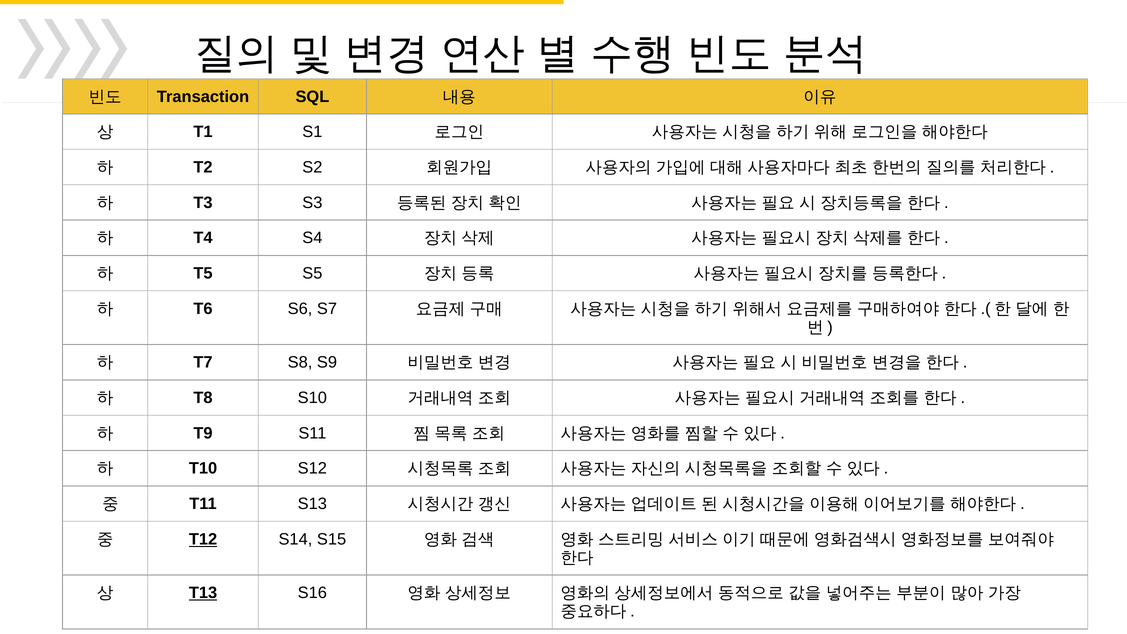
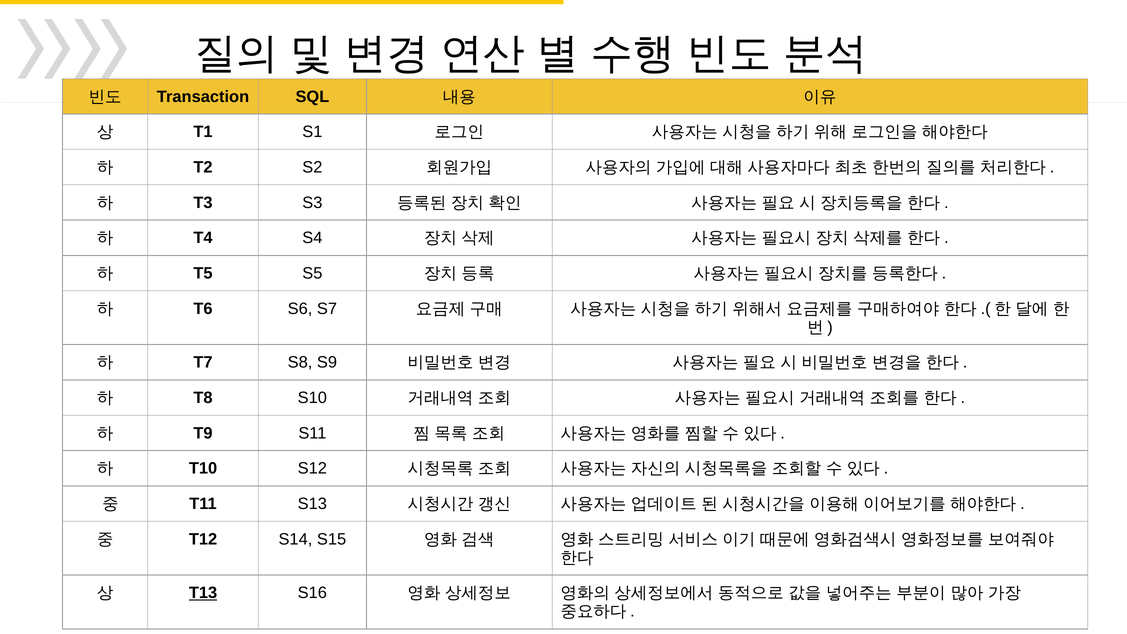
T12 underline: present -> none
